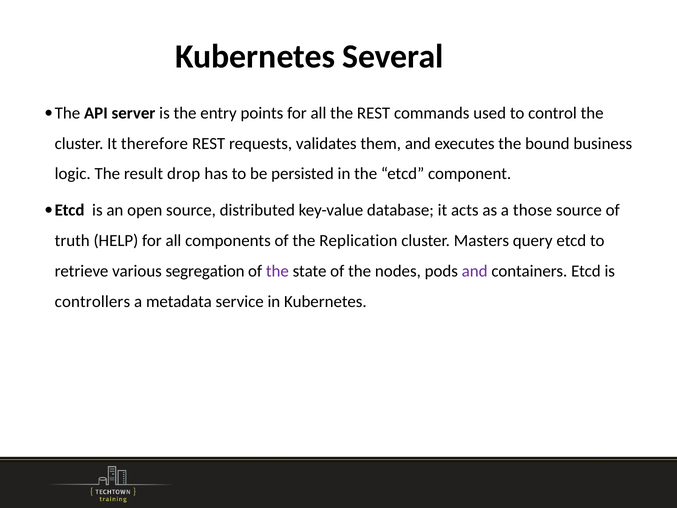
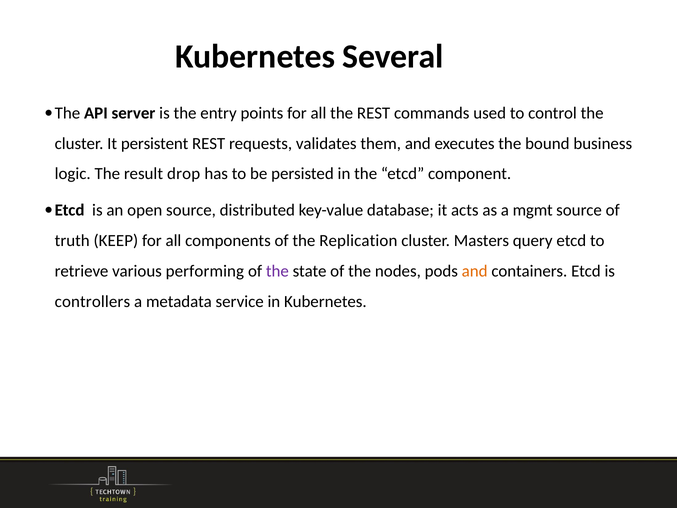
therefore: therefore -> persistent
those: those -> mgmt
HELP: HELP -> KEEP
segregation: segregation -> performing
and at (475, 271) colour: purple -> orange
